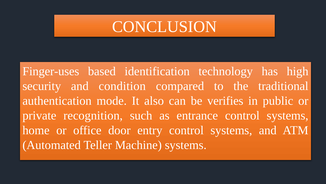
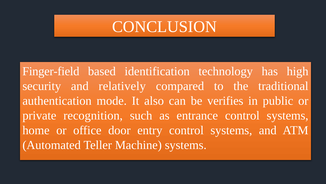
Finger-uses: Finger-uses -> Finger-field
condition: condition -> relatively
